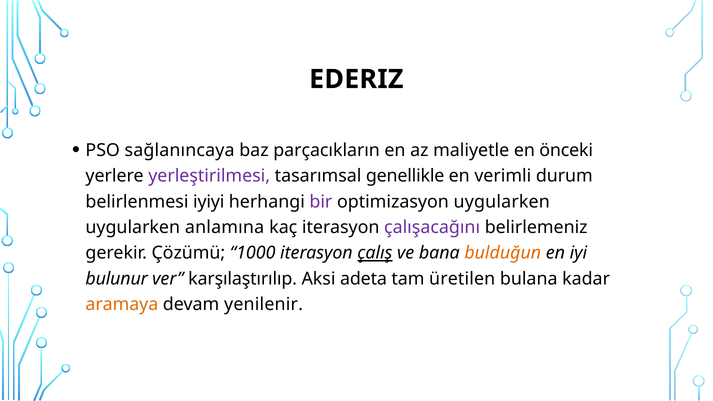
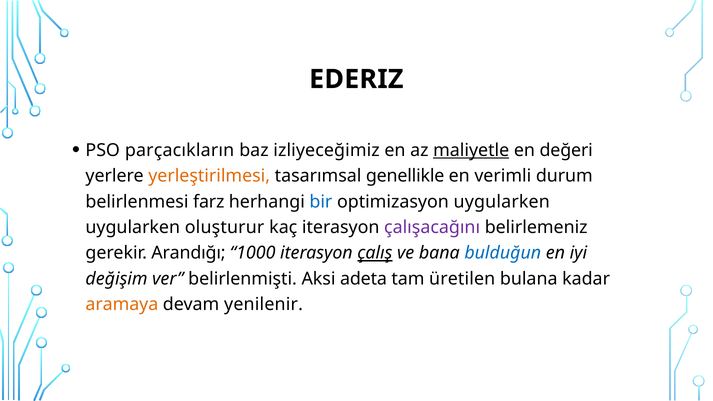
sağlanıncaya: sağlanıncaya -> parçacıkların
parçacıkların: parçacıkların -> izliyeceğimiz
maliyetle underline: none -> present
önceki: önceki -> değeri
yerleştirilmesi colour: purple -> orange
iyiyi: iyiyi -> farz
bir colour: purple -> blue
anlamına: anlamına -> oluşturur
Çözümü: Çözümü -> Arandığı
bulduğun colour: orange -> blue
bulunur: bulunur -> değişim
karşılaştırılıp: karşılaştırılıp -> belirlenmişti
